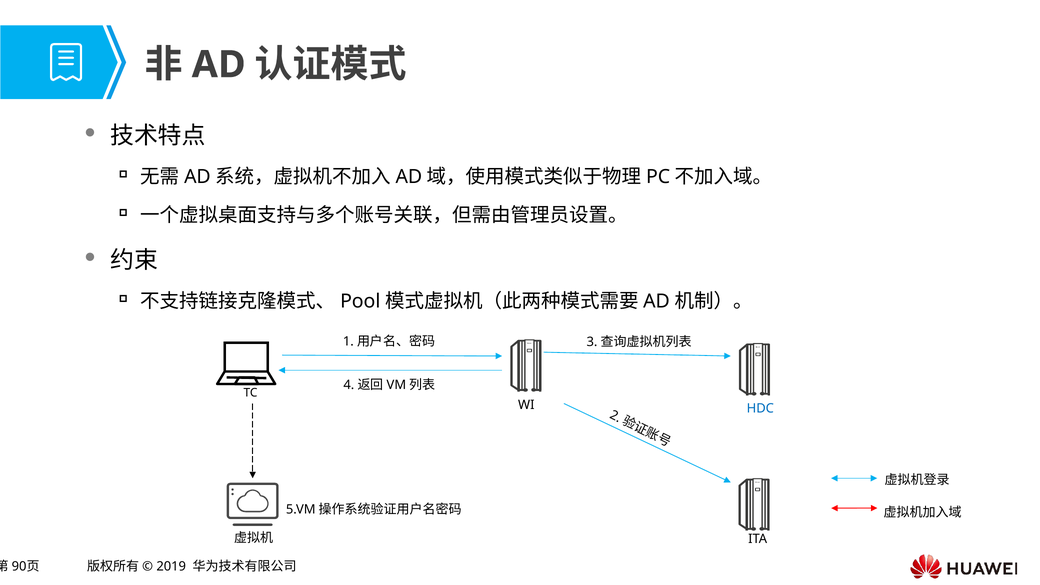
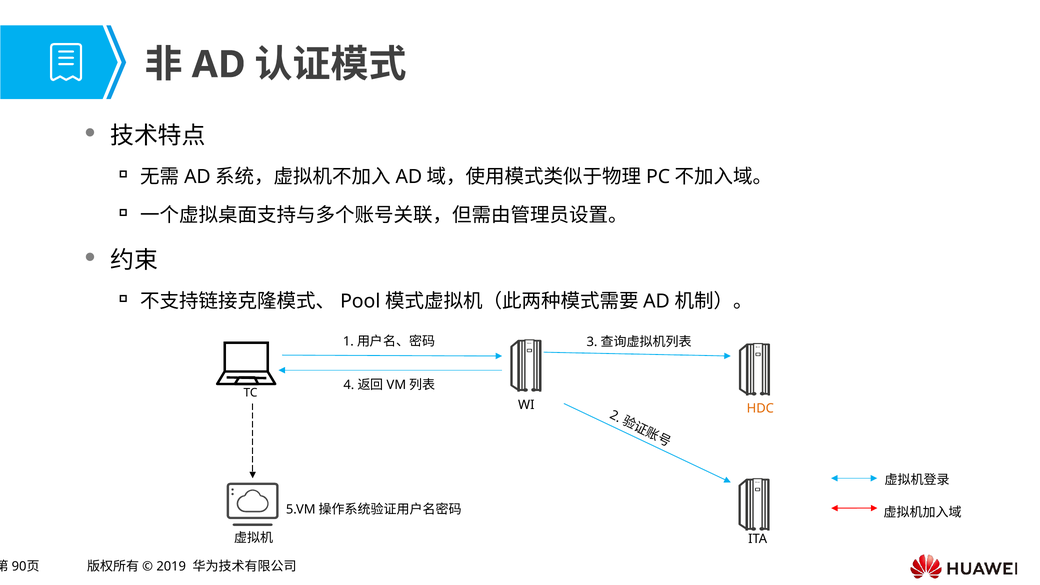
HDC colour: blue -> orange
